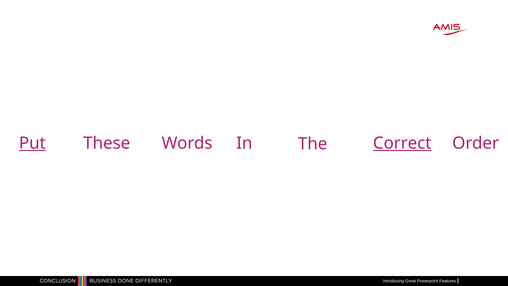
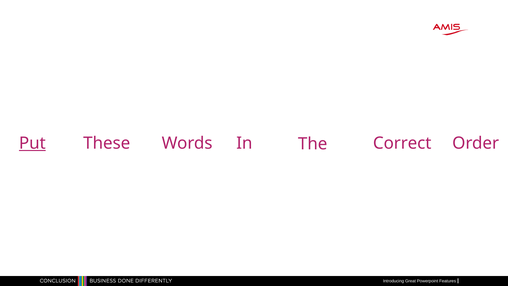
Correct underline: present -> none
